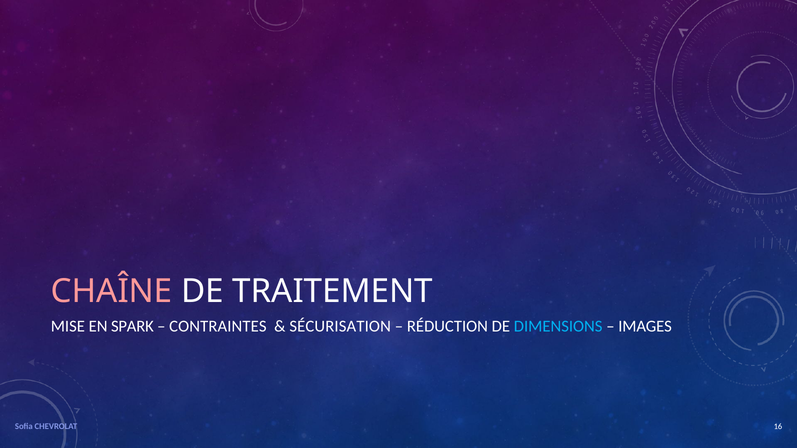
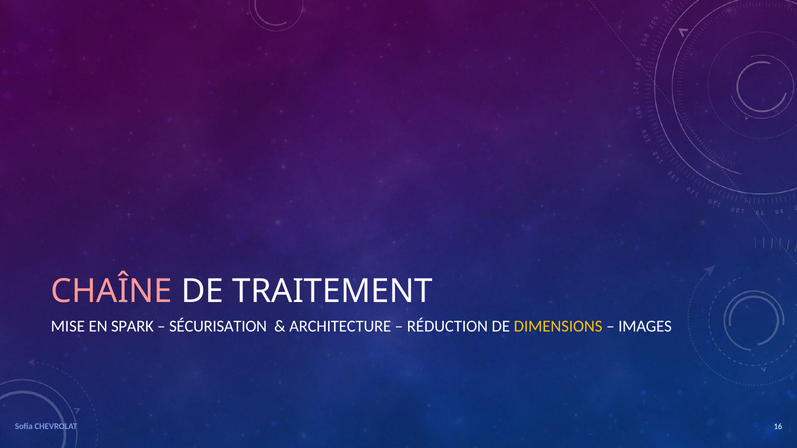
CONTRAINTES: CONTRAINTES -> SÉCURISATION
SÉCURISATION: SÉCURISATION -> ARCHITECTURE
DIMENSIONS colour: light blue -> yellow
